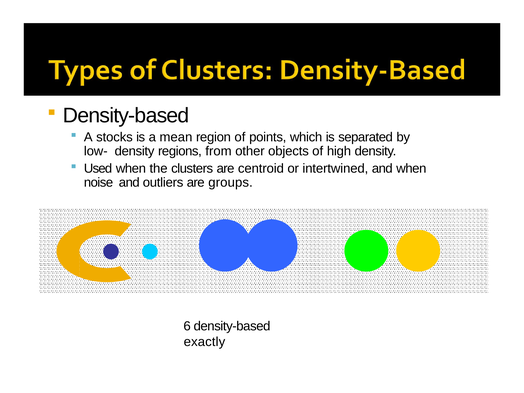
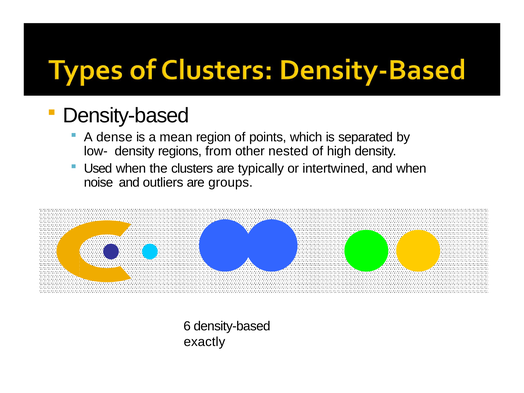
stocks: stocks -> dense
objects: objects -> nested
centroid: centroid -> typically
